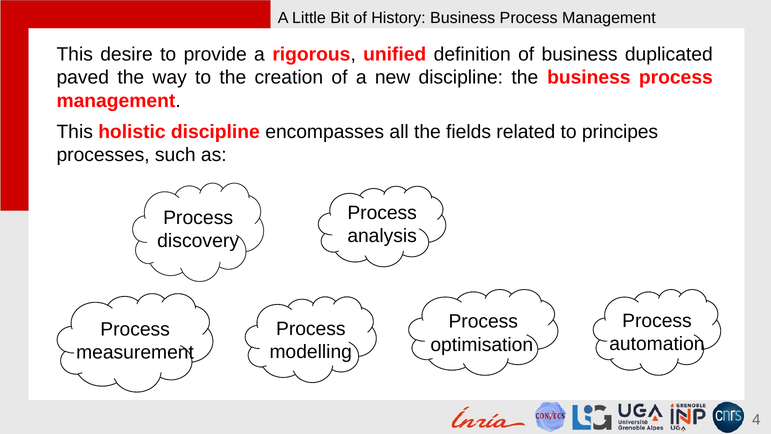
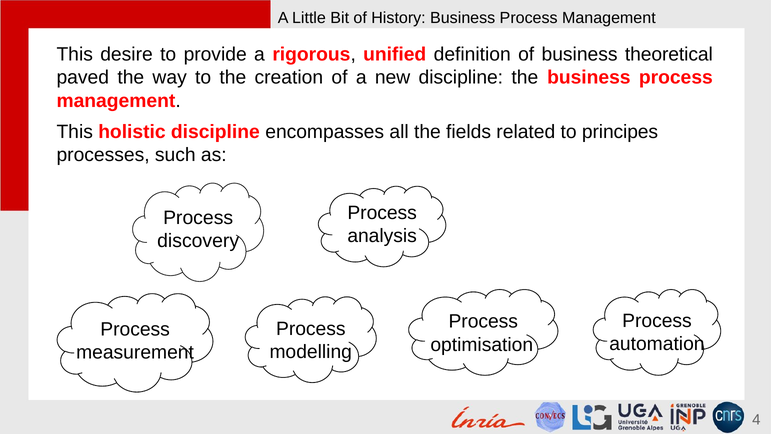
duplicated: duplicated -> theoretical
